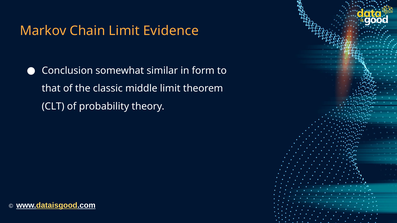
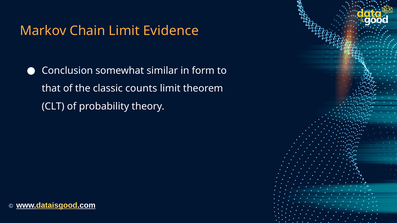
middle: middle -> counts
